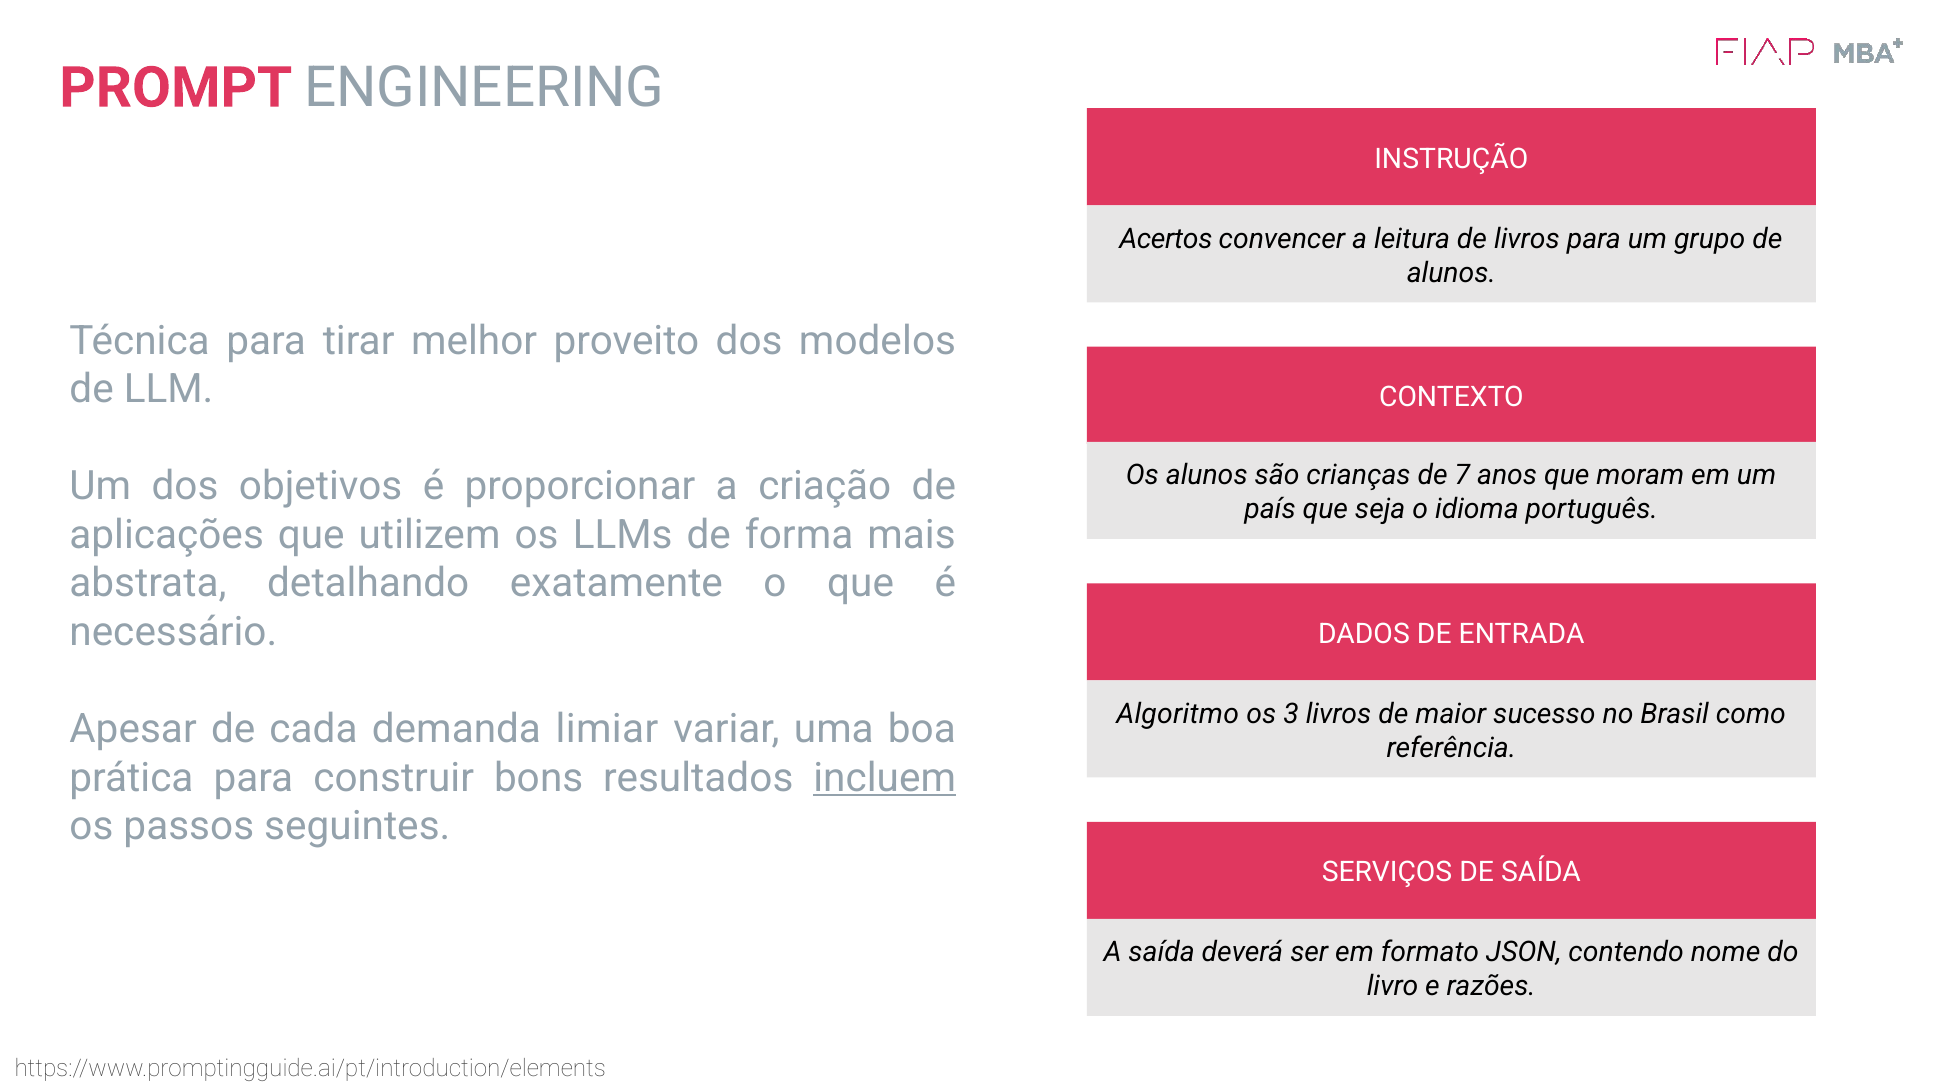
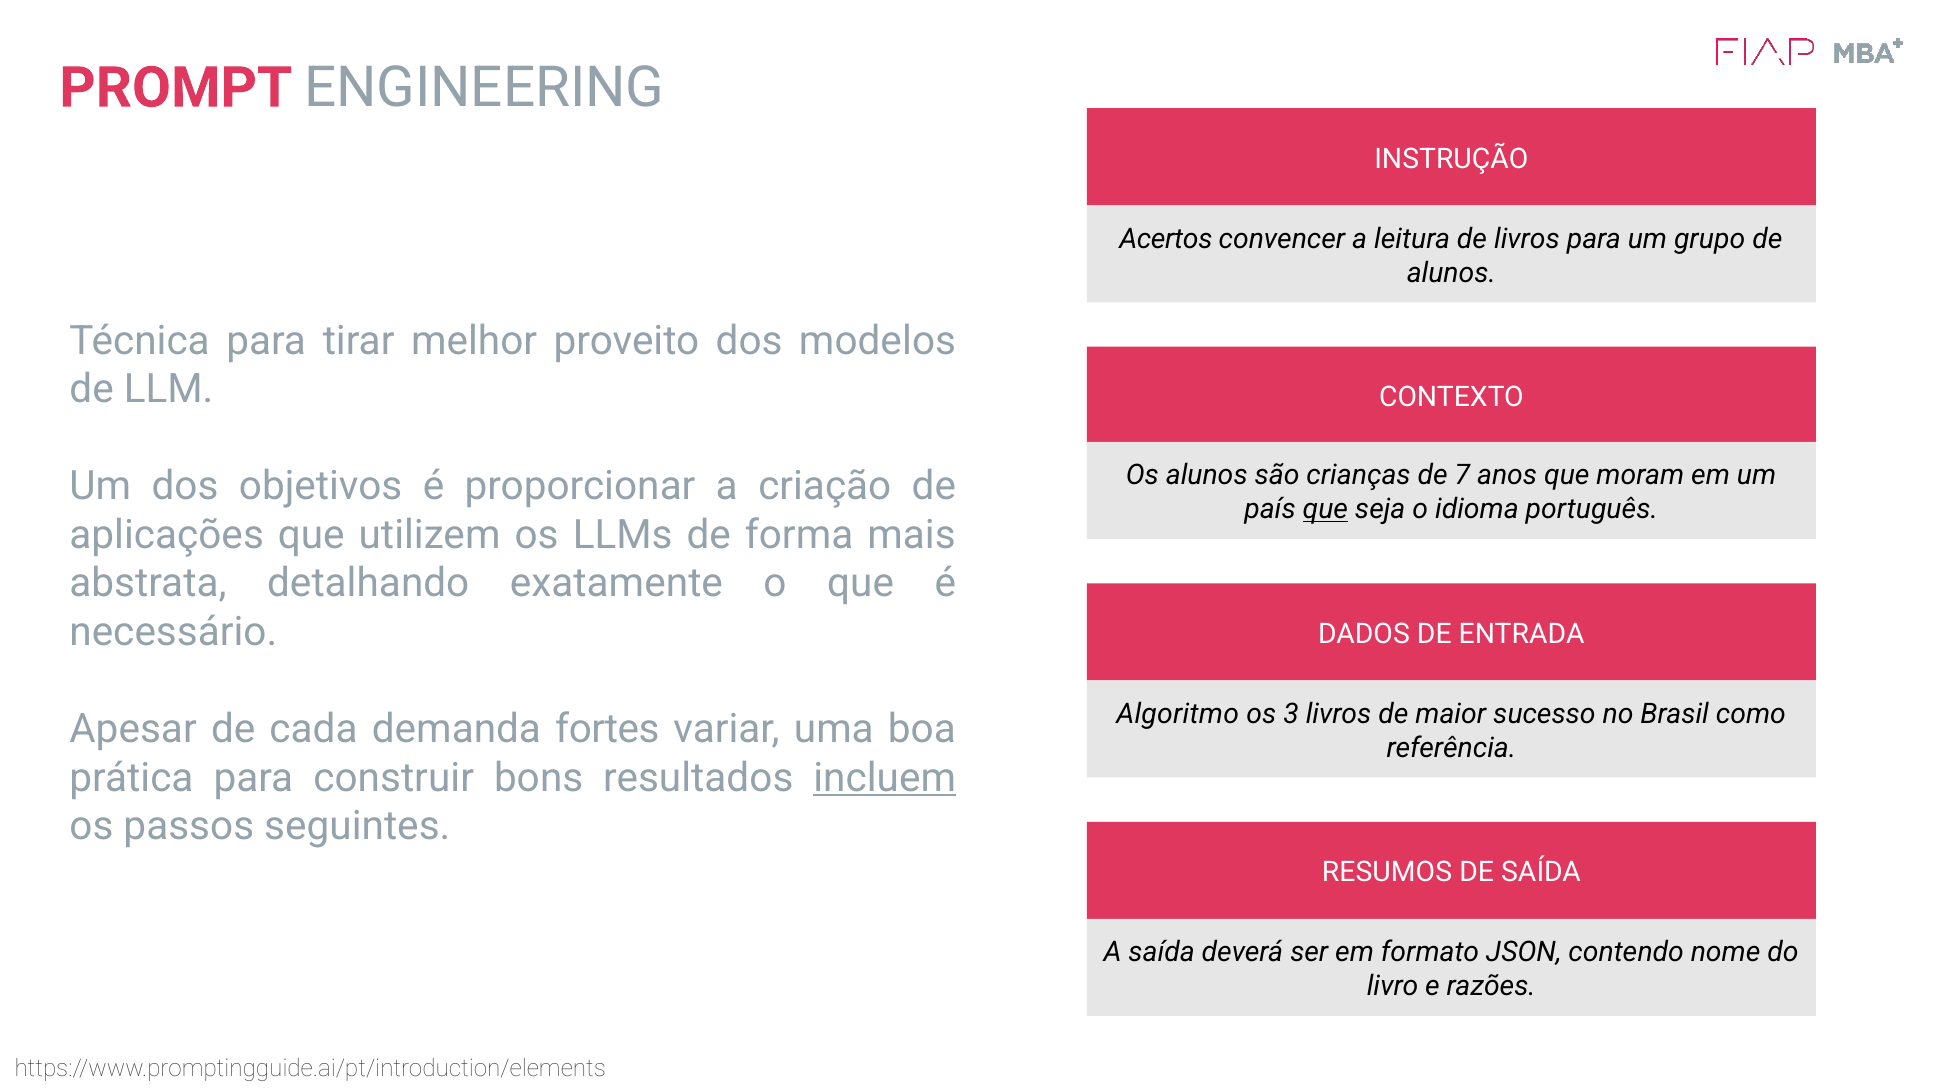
que at (1325, 509) underline: none -> present
limiar: limiar -> fortes
SERVIÇOS: SERVIÇOS -> RESUMOS
